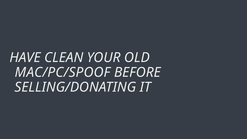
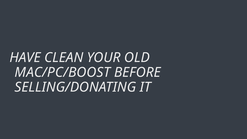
MAC/PC/SPOOF: MAC/PC/SPOOF -> MAC/PC/BOOST
